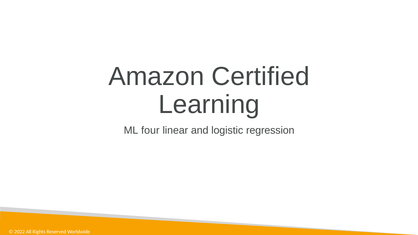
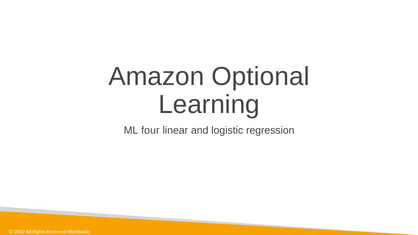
Certified: Certified -> Optional
